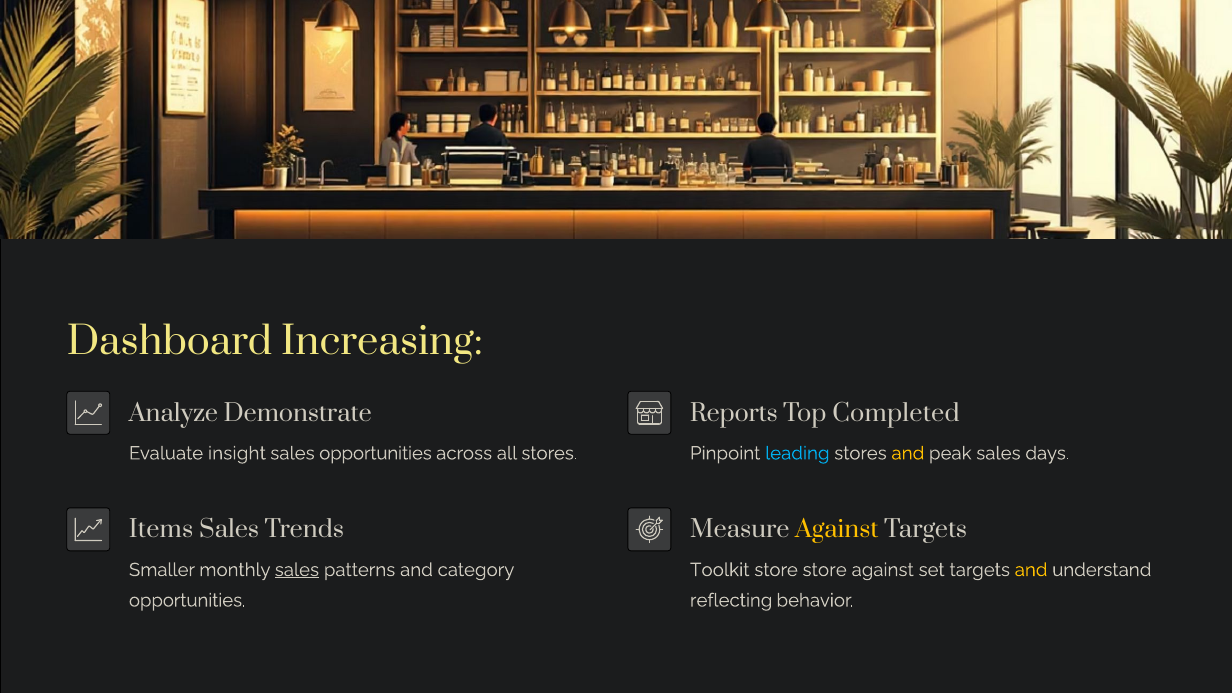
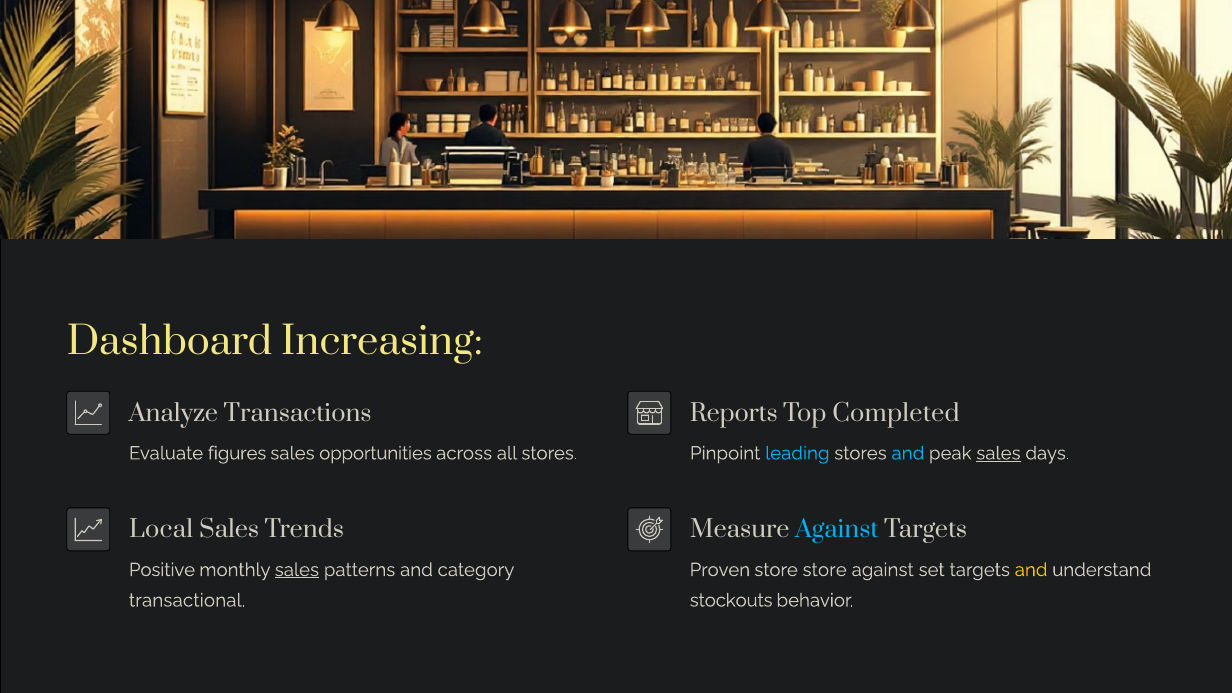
Demonstrate: Demonstrate -> Transactions
insight: insight -> figures
and at (908, 453) colour: yellow -> light blue
sales at (998, 453) underline: none -> present
Items: Items -> Local
Against at (837, 530) colour: yellow -> light blue
Smaller: Smaller -> Positive
Toolkit: Toolkit -> Proven
opportunities at (187, 600): opportunities -> transactional
reflecting: reflecting -> stockouts
